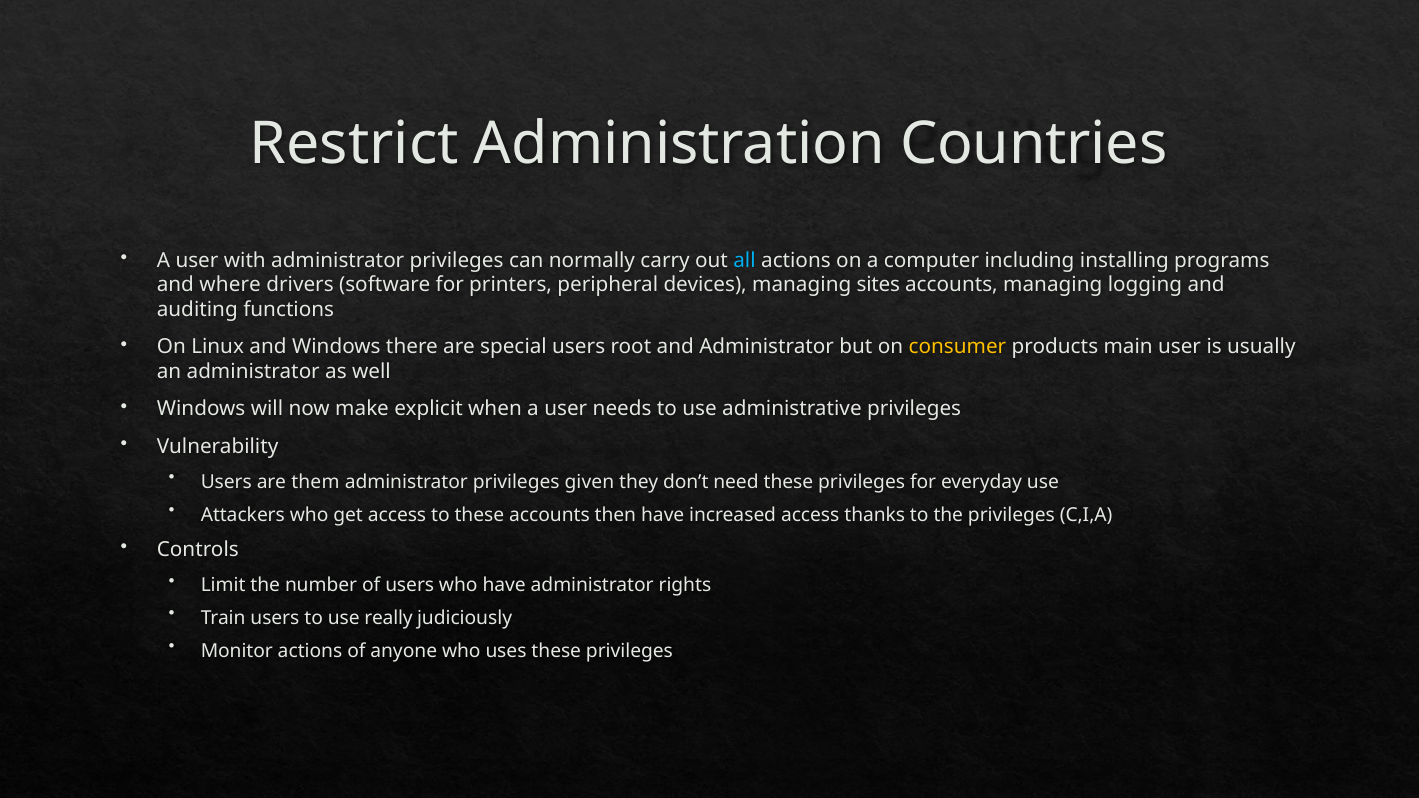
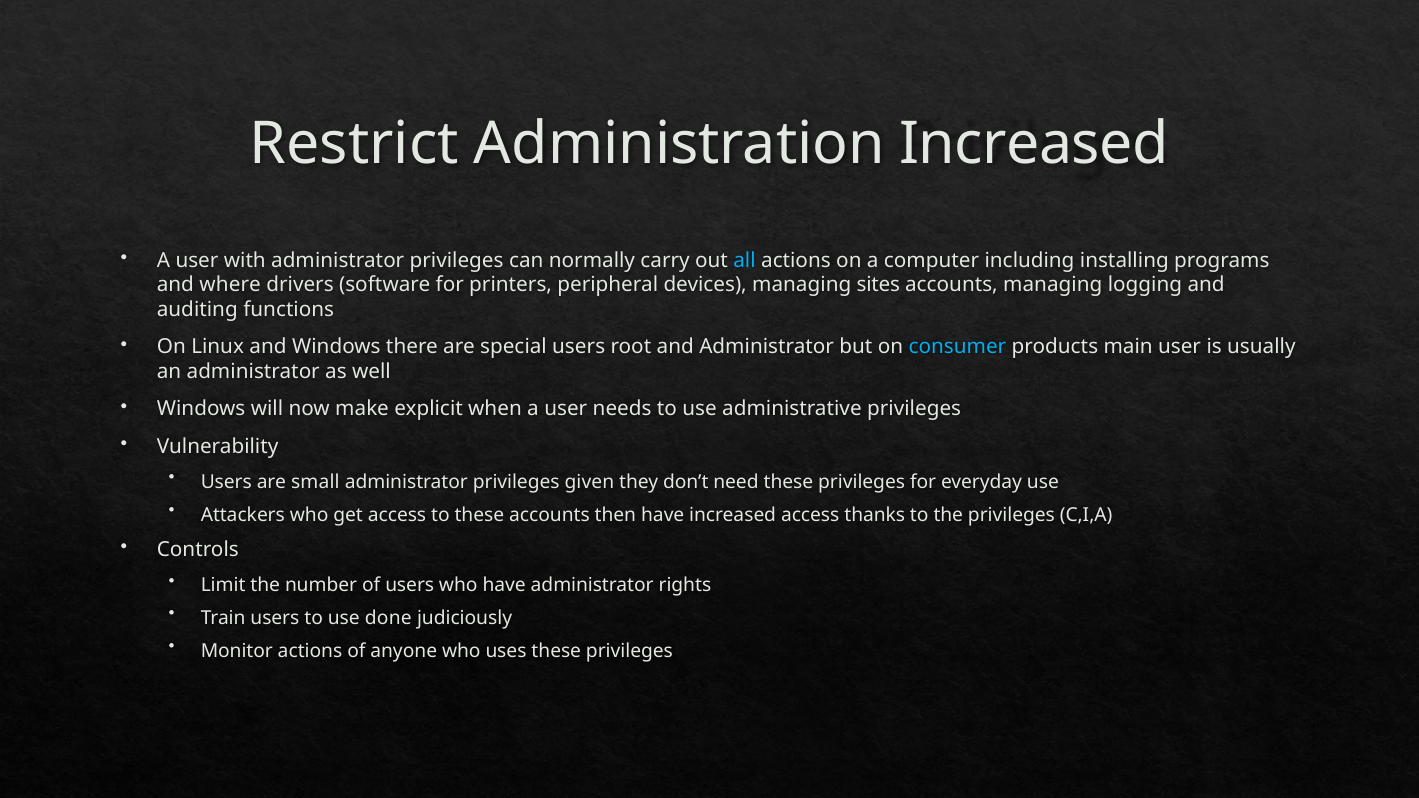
Administration Countries: Countries -> Increased
consumer colour: yellow -> light blue
them: them -> small
really: really -> done
